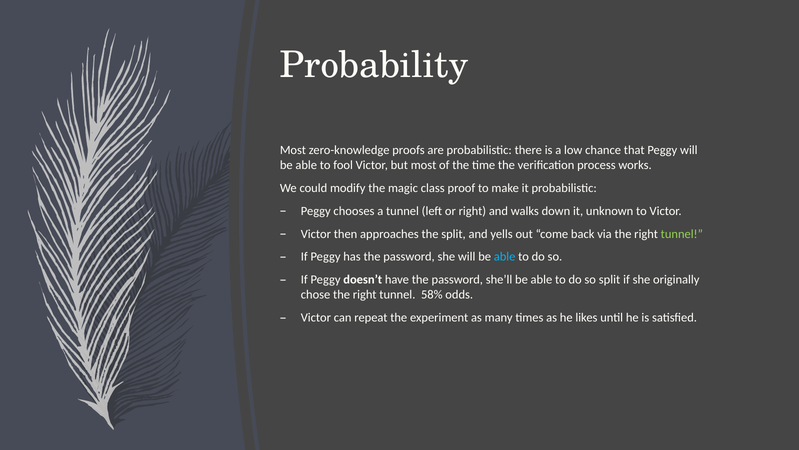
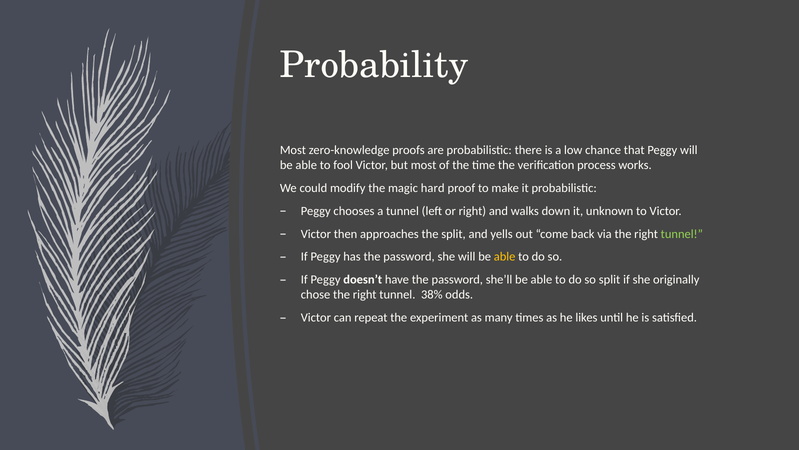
class: class -> hard
able at (505, 256) colour: light blue -> yellow
58%: 58% -> 38%
